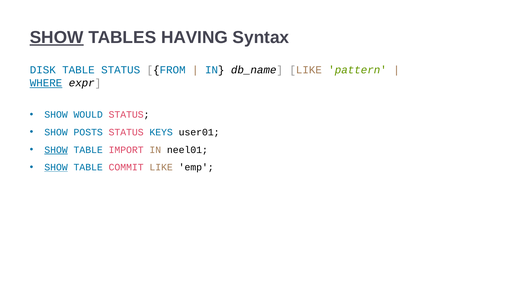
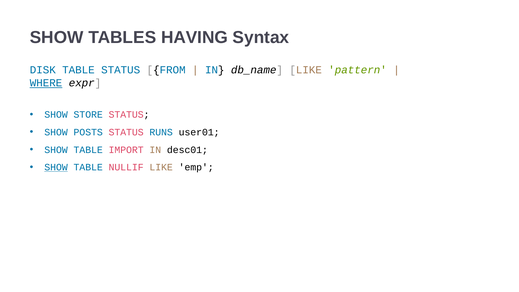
SHOW at (57, 38) underline: present -> none
WOULD: WOULD -> STORE
KEYS: KEYS -> RUNS
SHOW at (56, 150) underline: present -> none
neel01: neel01 -> desc01
COMMIT: COMMIT -> NULLIF
